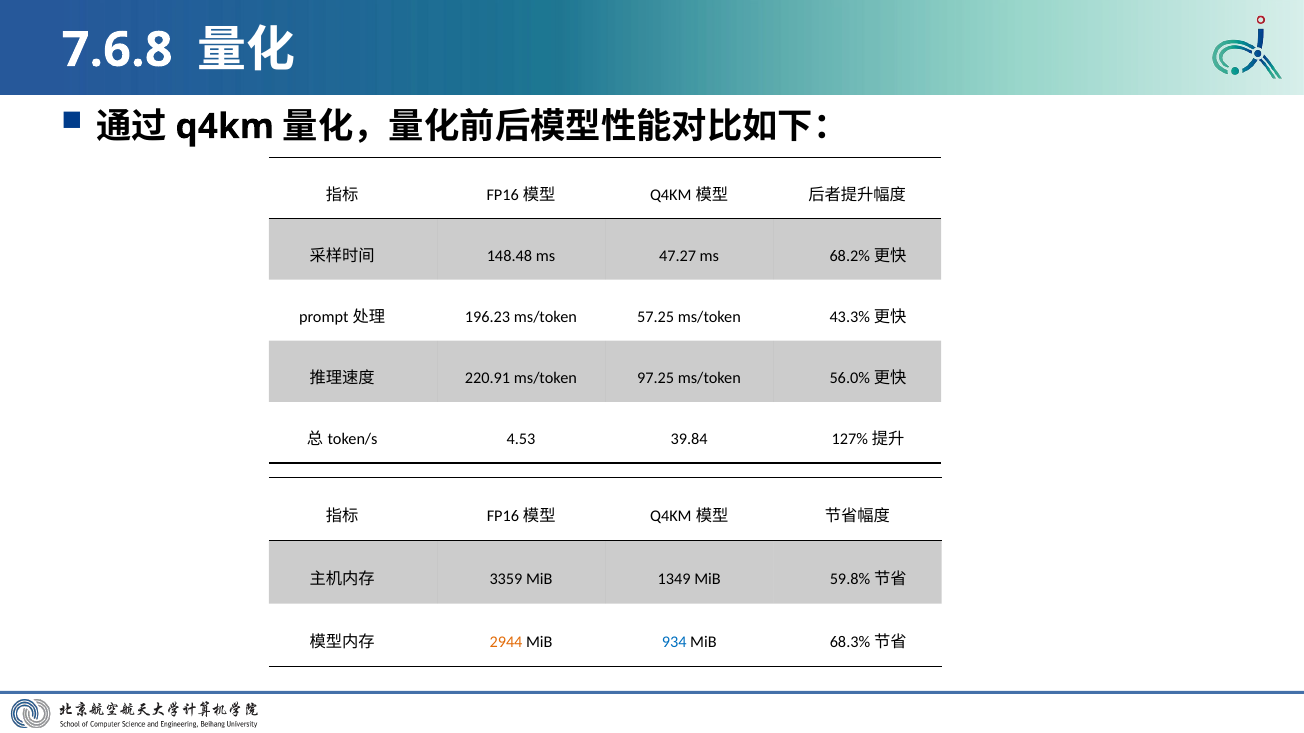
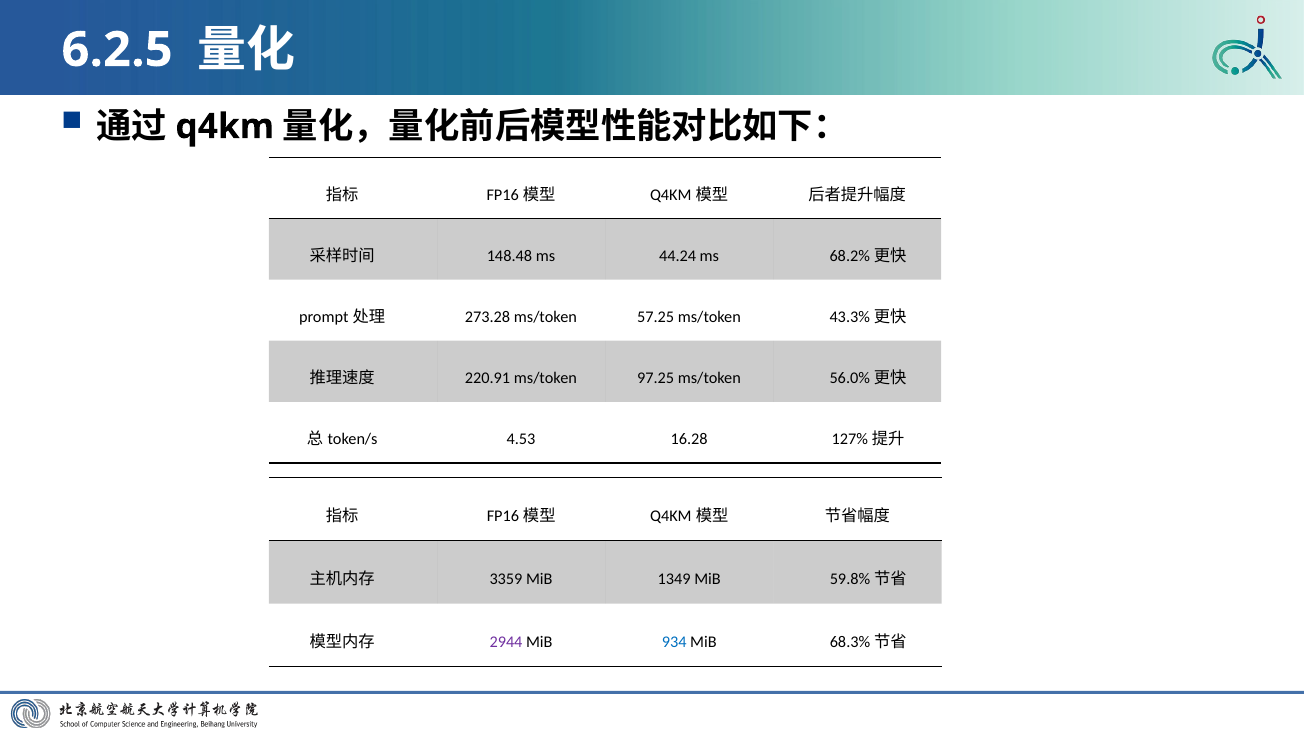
7.6.8: 7.6.8 -> 6.2.5
47.27: 47.27 -> 44.24
196.23: 196.23 -> 273.28
39.84: 39.84 -> 16.28
2944 colour: orange -> purple
